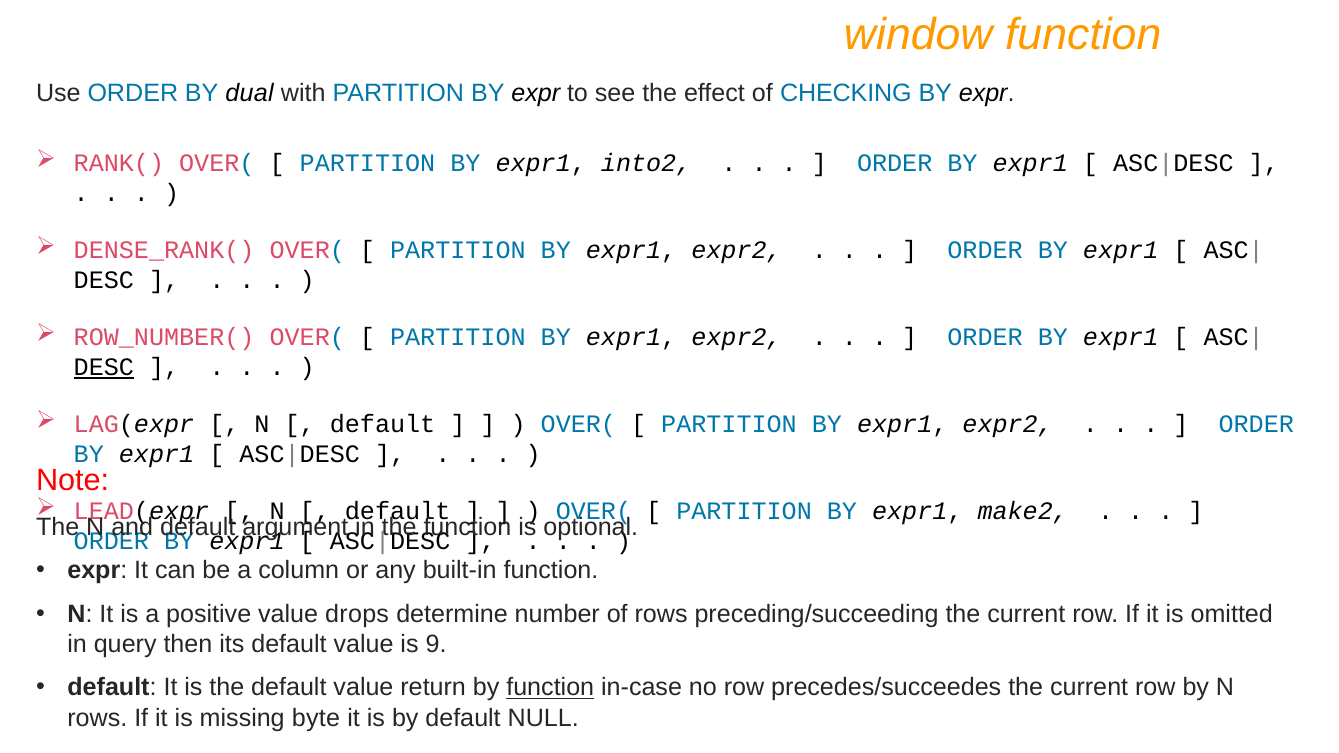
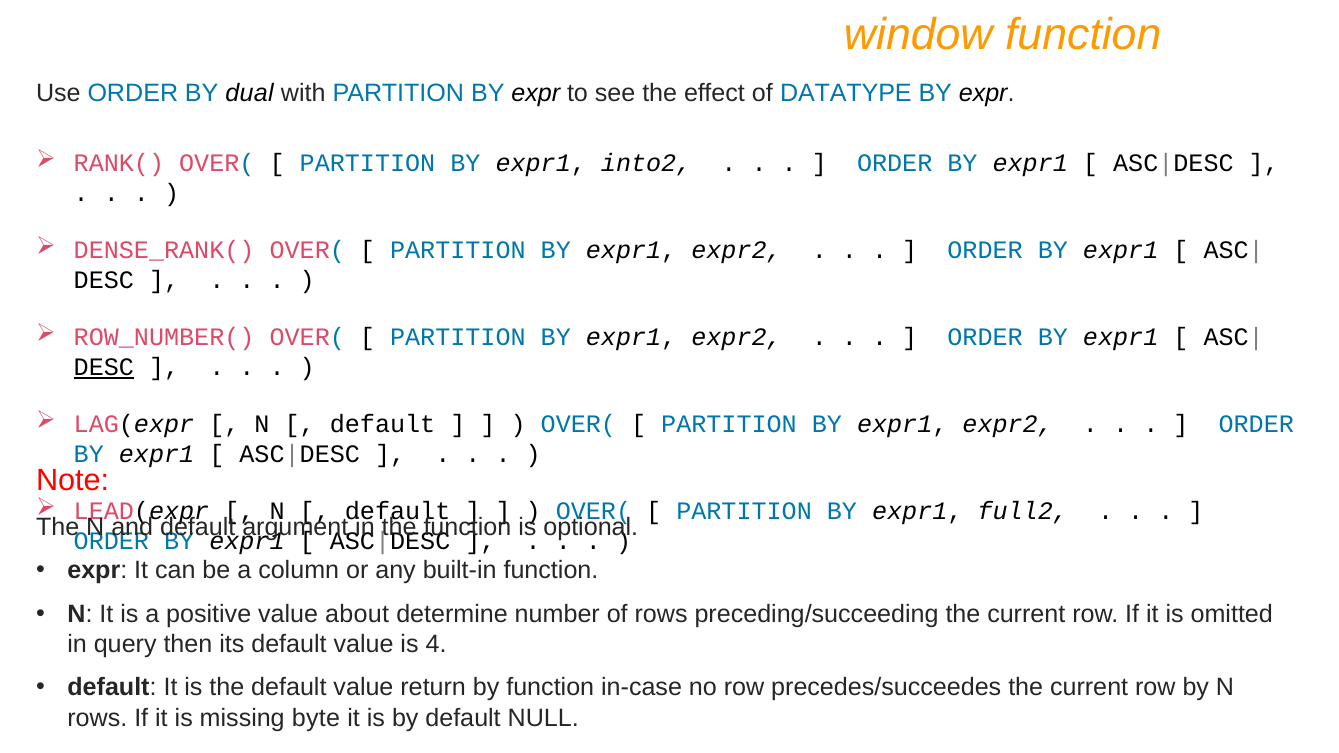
CHECKING: CHECKING -> DATATYPE
make2: make2 -> full2
drops: drops -> about
9: 9 -> 4
function at (550, 688) underline: present -> none
